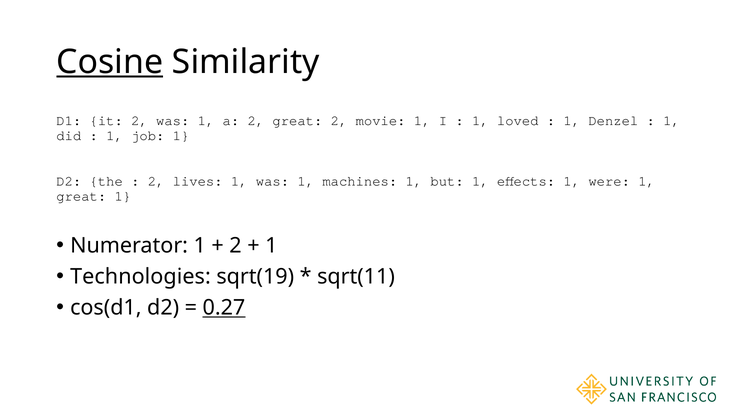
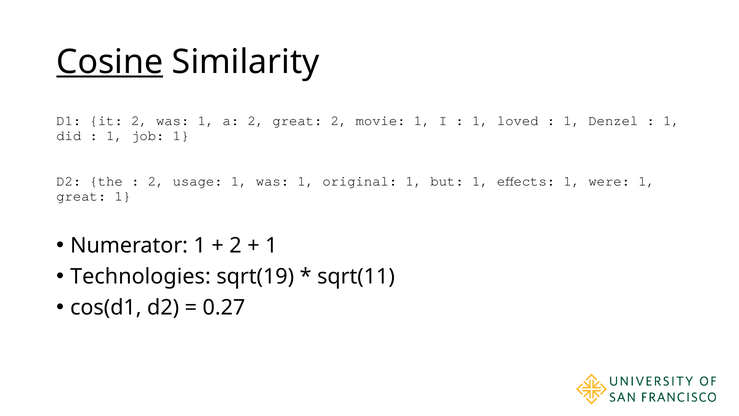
lives: lives -> usage
machines: machines -> original
0.27 underline: present -> none
